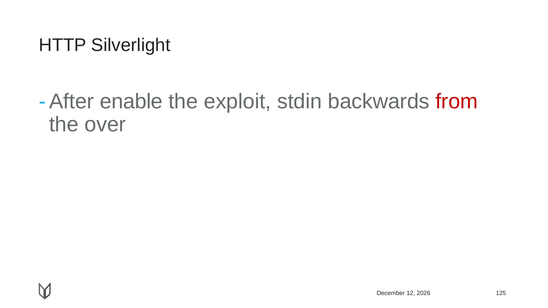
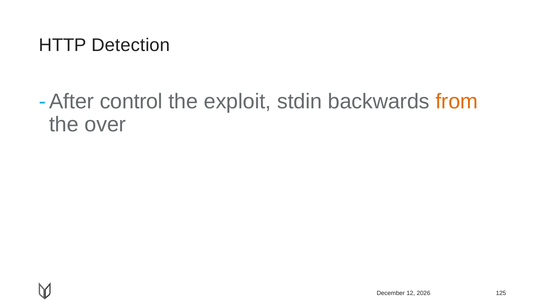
Silverlight: Silverlight -> Detection
enable: enable -> control
from colour: red -> orange
